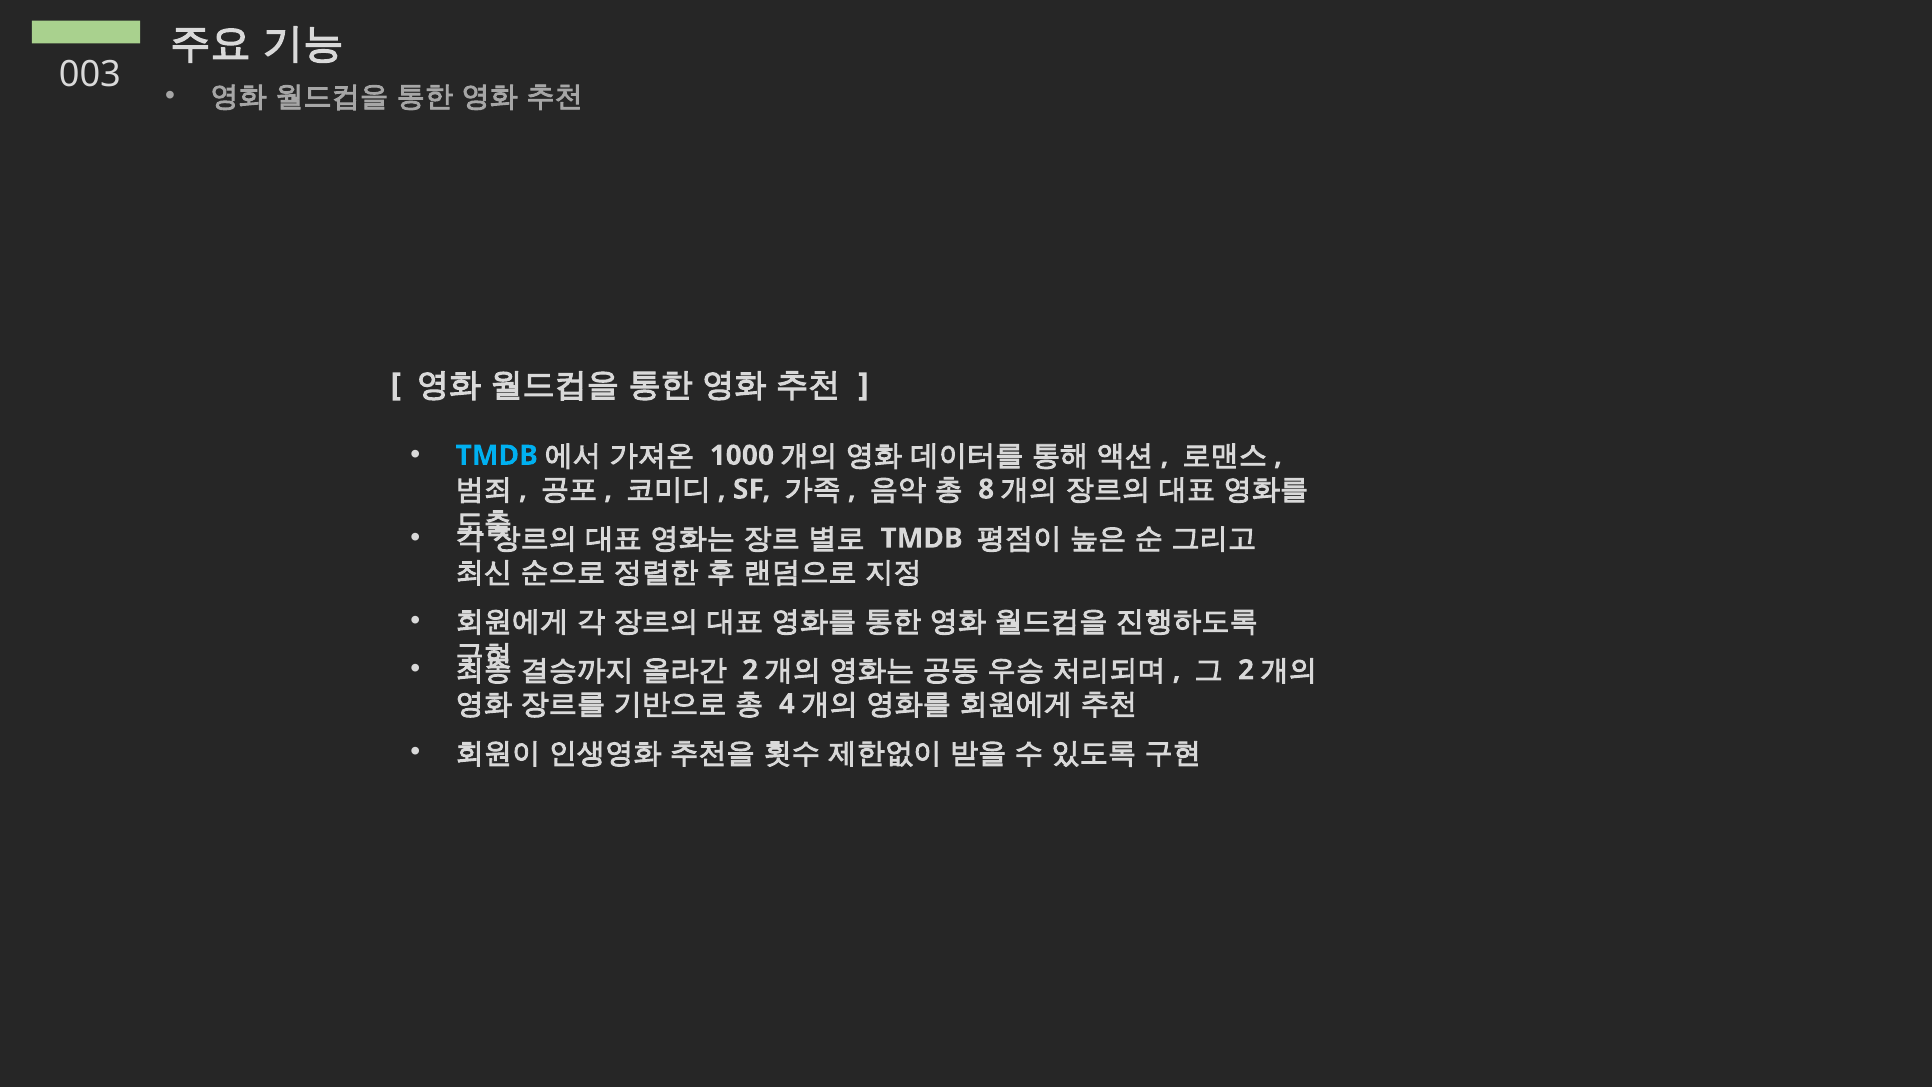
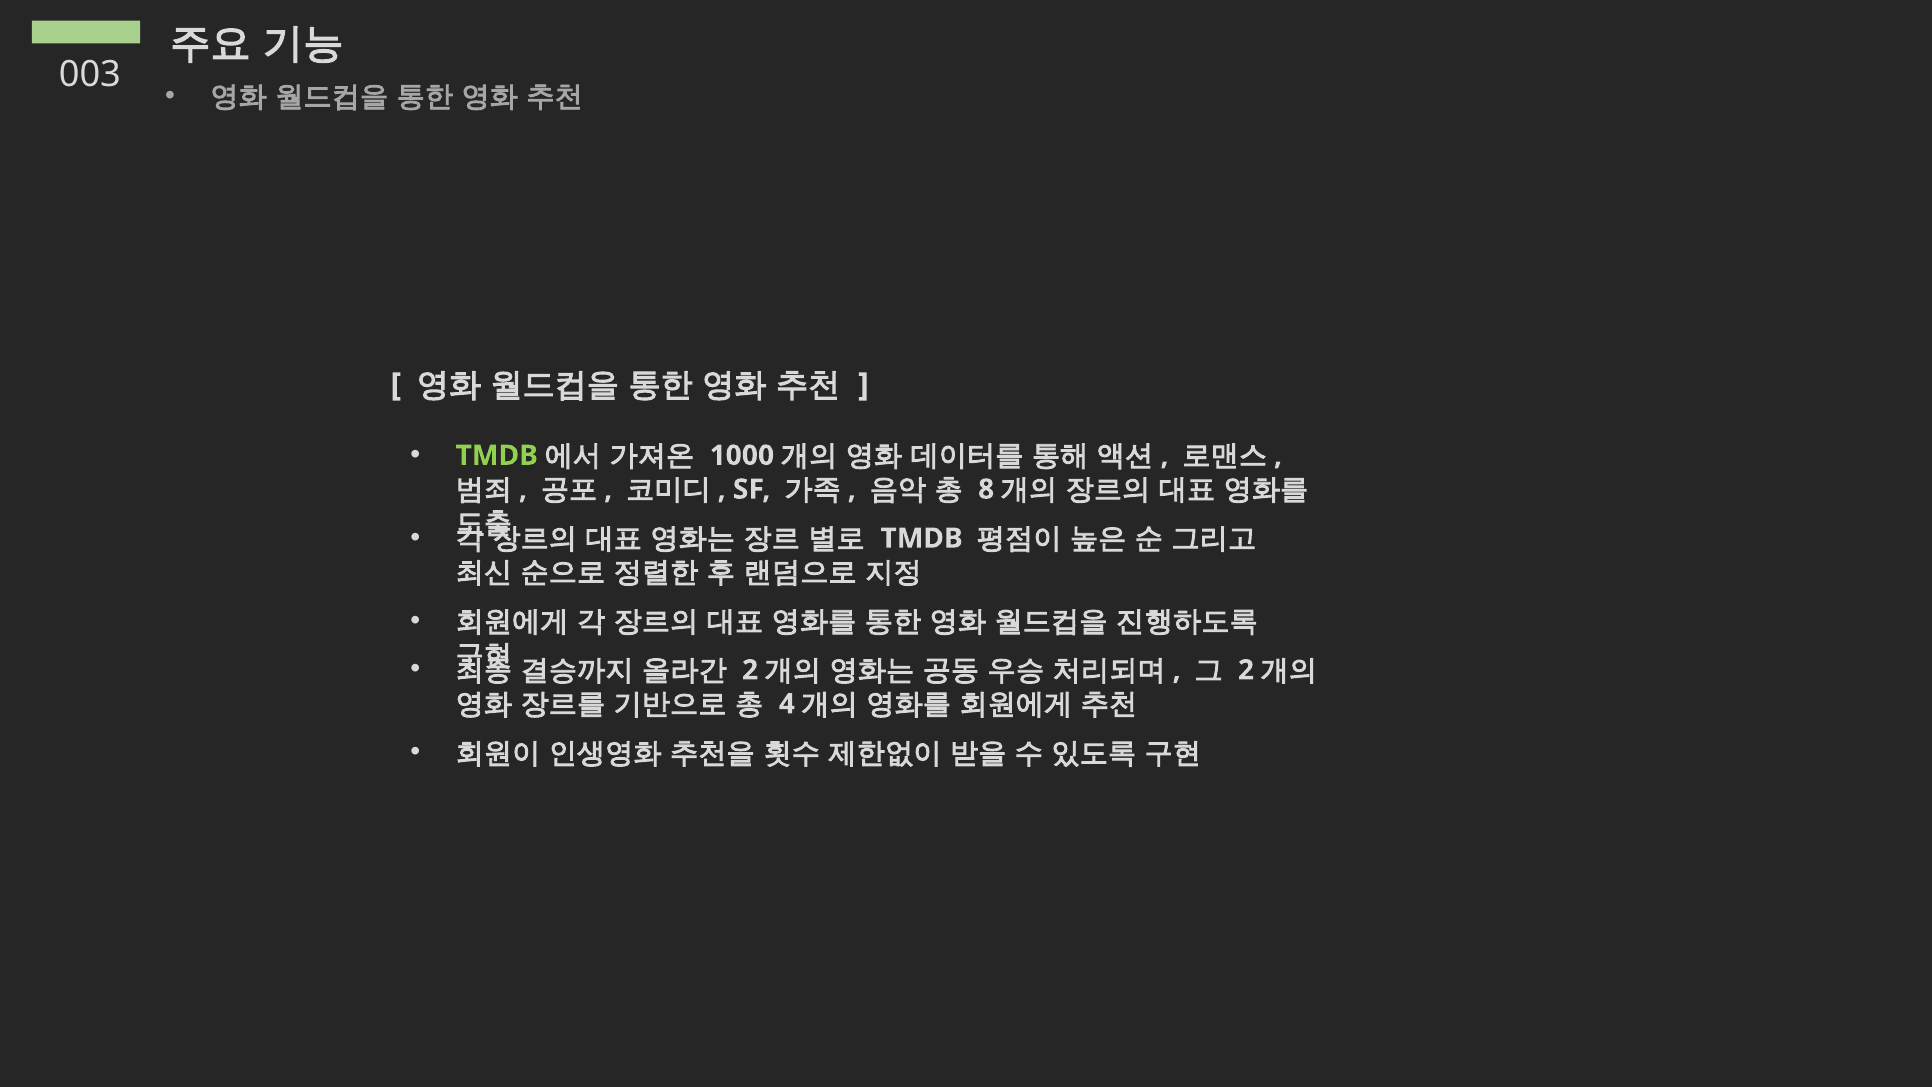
TMDB at (497, 455) colour: light blue -> light green
